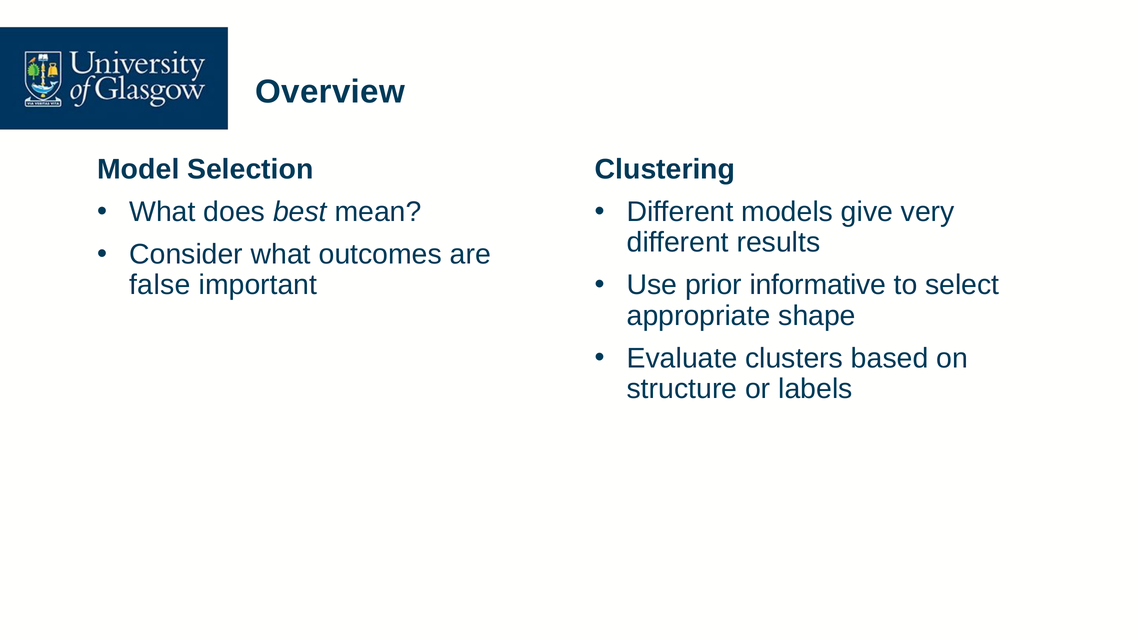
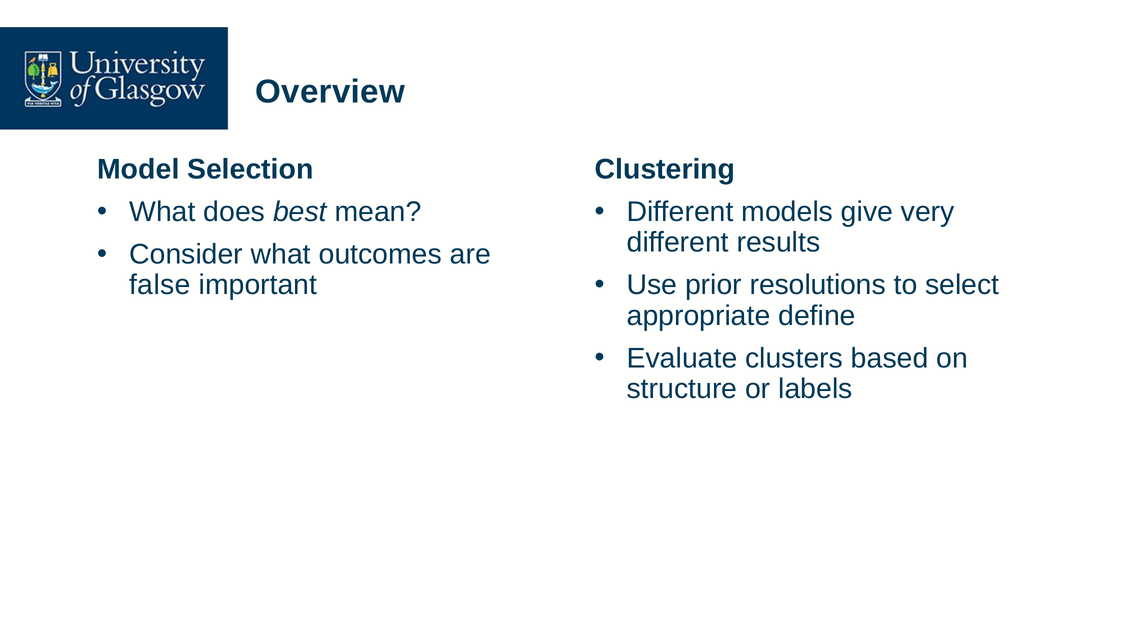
informative: informative -> resolutions
shape: shape -> define
